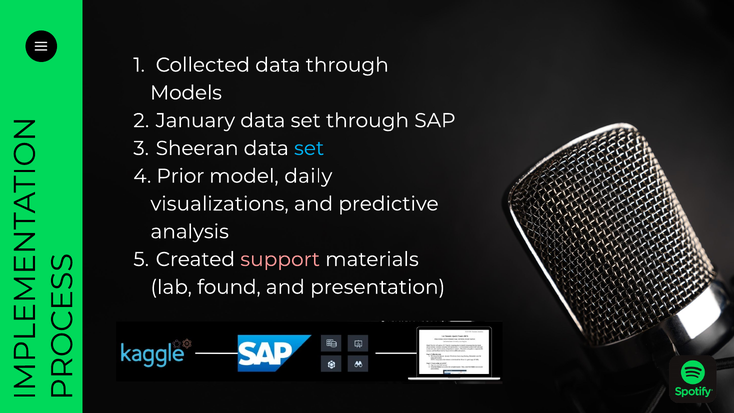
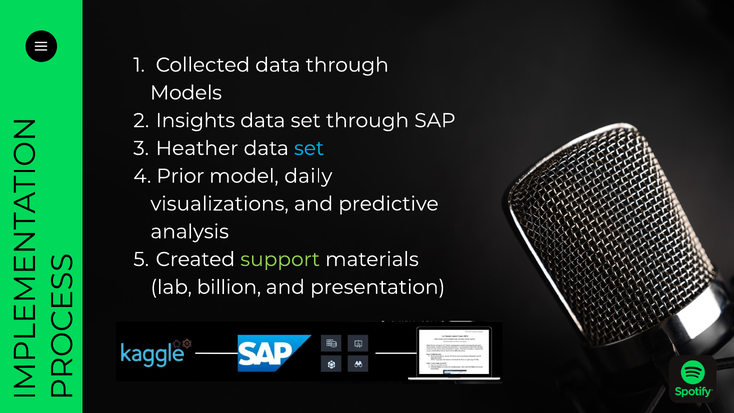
January: January -> Insights
Sheeran: Sheeran -> Heather
support colour: pink -> light green
found: found -> billion
